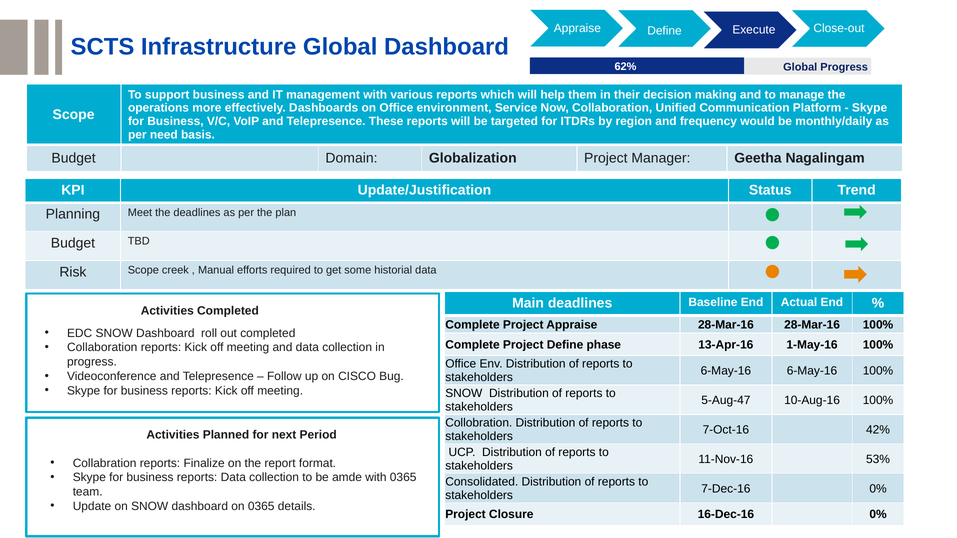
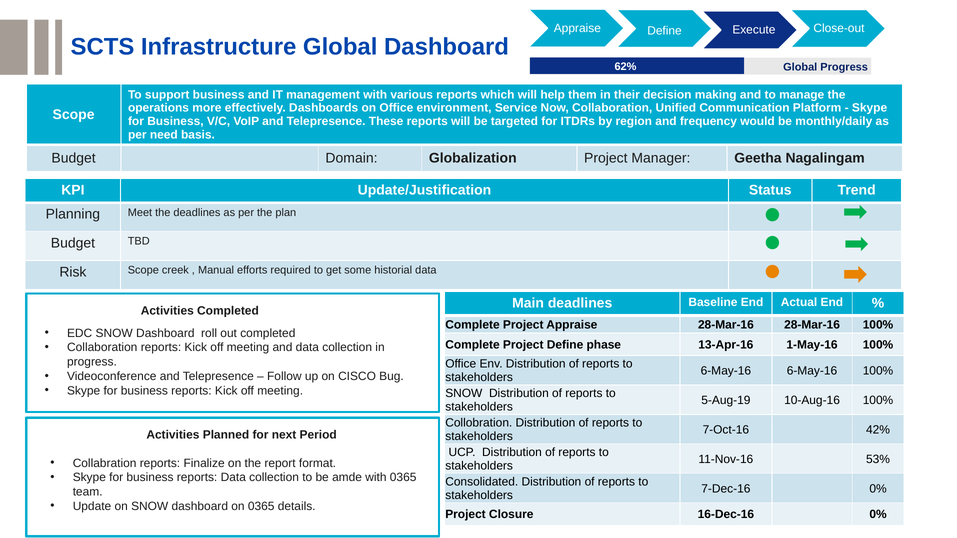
5-Aug-47: 5-Aug-47 -> 5-Aug-19
